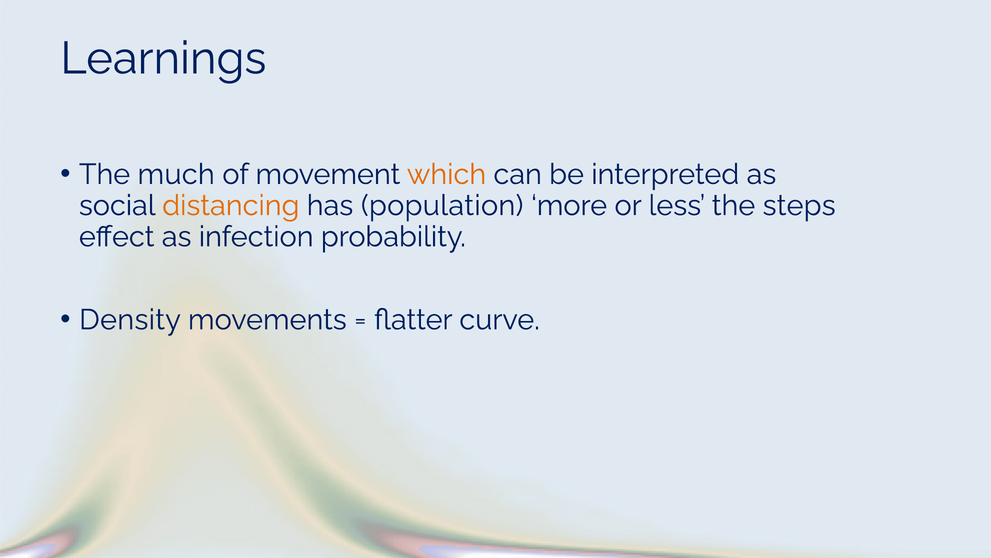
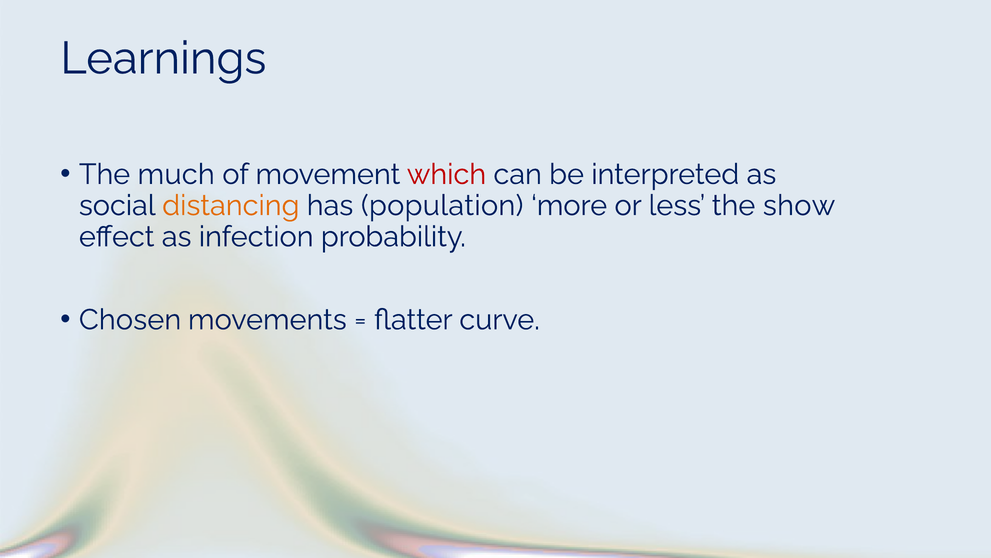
which colour: orange -> red
steps: steps -> show
Density: Density -> Chosen
